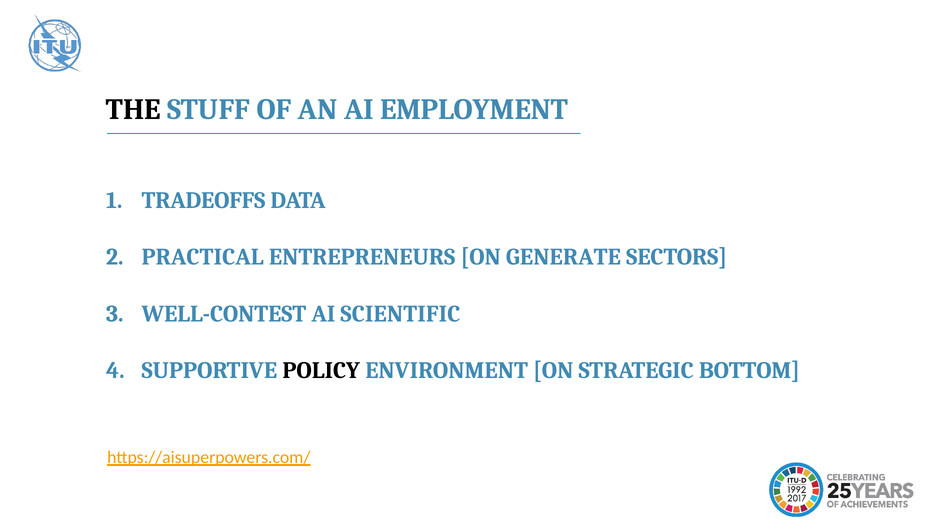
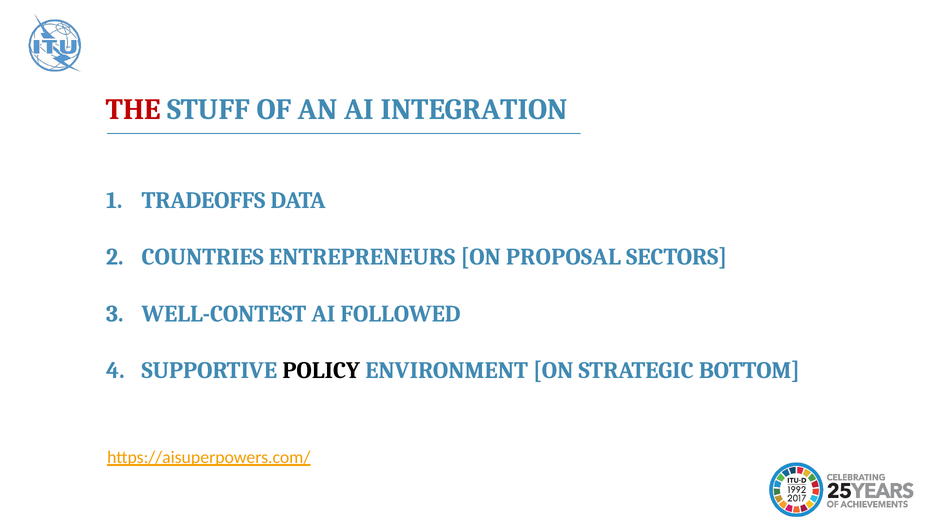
THE colour: black -> red
EMPLOYMENT: EMPLOYMENT -> INTEGRATION
PRACTICAL: PRACTICAL -> COUNTRIES
GENERATE: GENERATE -> PROPOSAL
SCIENTIFIC: SCIENTIFIC -> FOLLOWED
